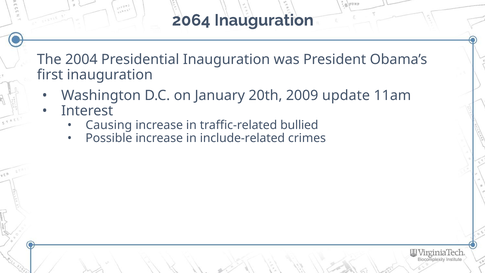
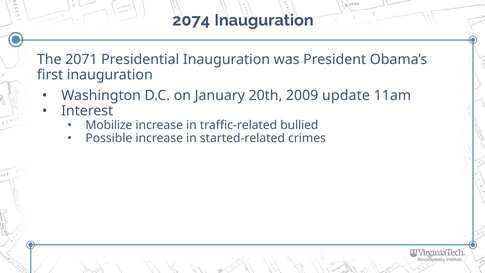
2064: 2064 -> 2074
2004: 2004 -> 2071
Causing: Causing -> Mobilize
include-related: include-related -> started-related
